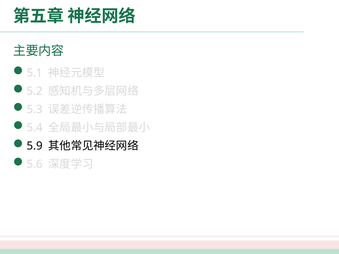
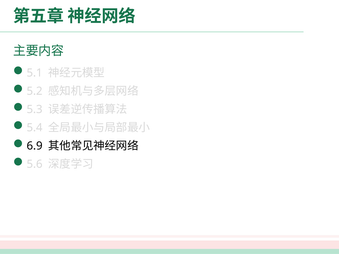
5.9: 5.9 -> 6.9
